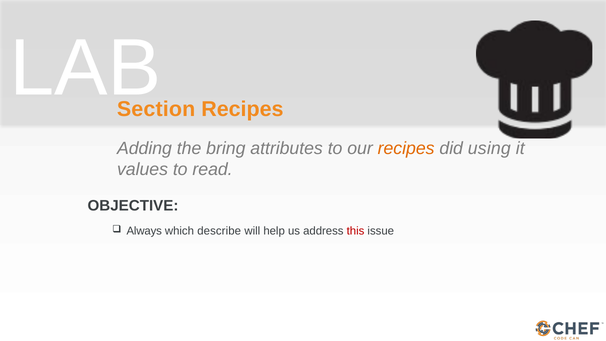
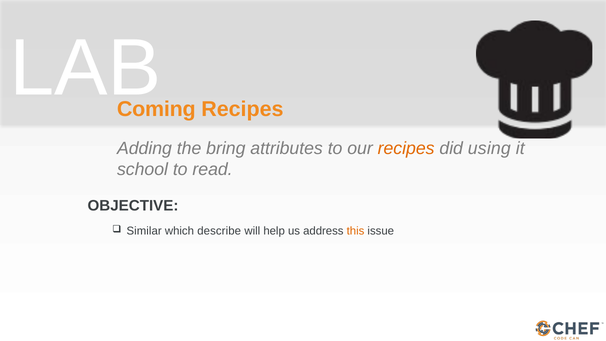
Section: Section -> Coming
values: values -> school
Always: Always -> Similar
this colour: red -> orange
